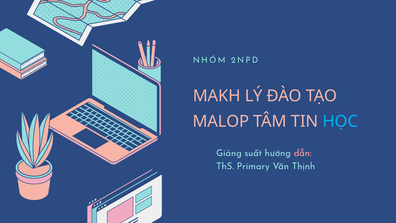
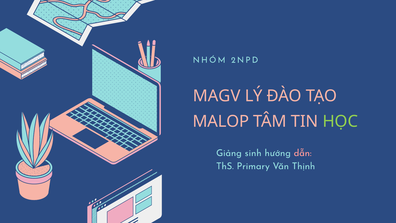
MAKH: MAKH -> MAGV
HỌC colour: light blue -> light green
suất: suất -> sinh
